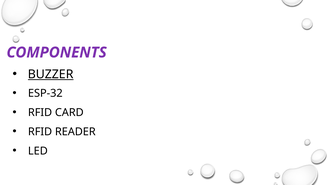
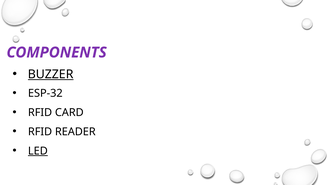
LED underline: none -> present
